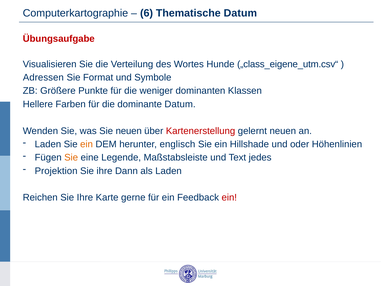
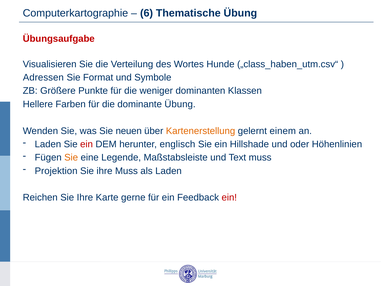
Thematische Datum: Datum -> Übung
„class_eigene_utm.csv“: „class_eigene_utm.csv“ -> „class_haben_utm.csv“
dominante Datum: Datum -> Übung
Kartenerstellung colour: red -> orange
gelernt neuen: neuen -> einem
ein at (87, 144) colour: orange -> red
Text jedes: jedes -> muss
ihre Dann: Dann -> Muss
